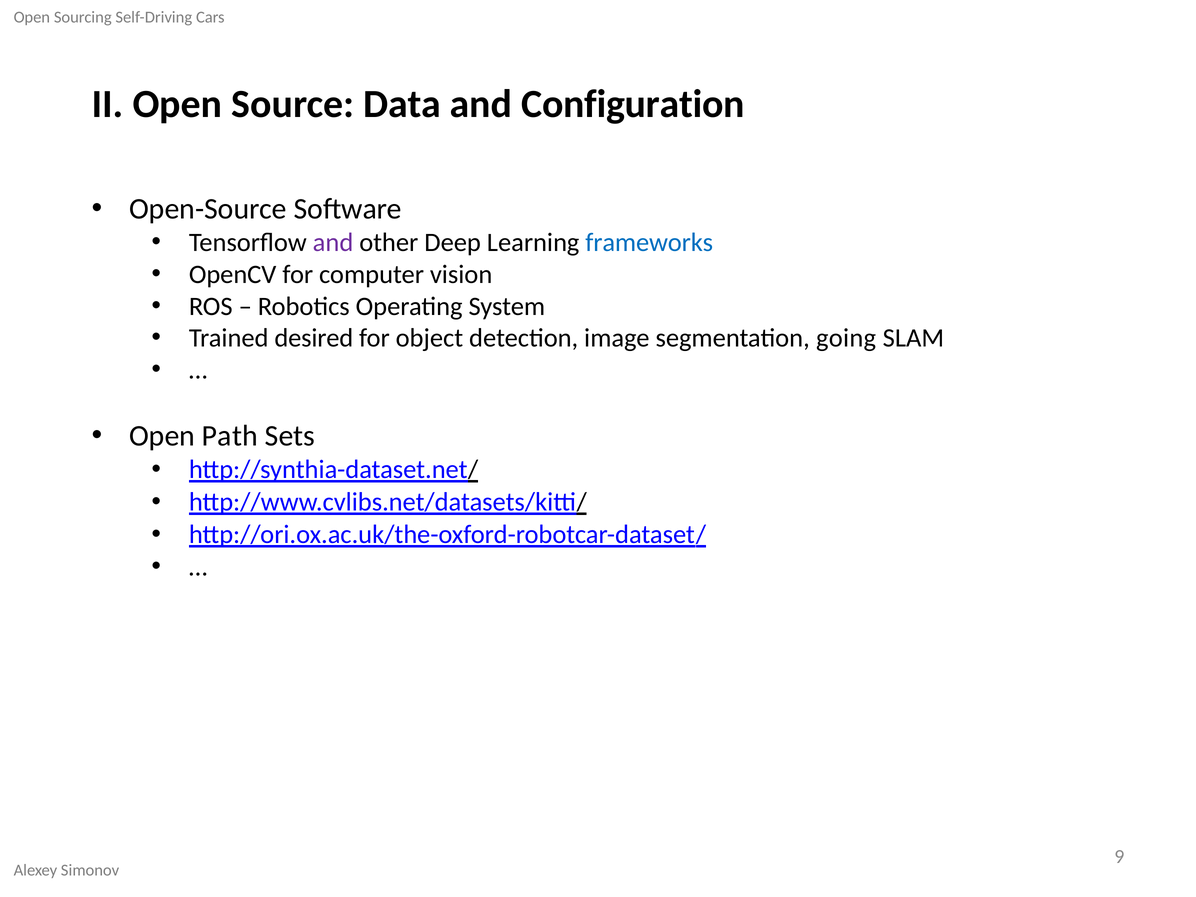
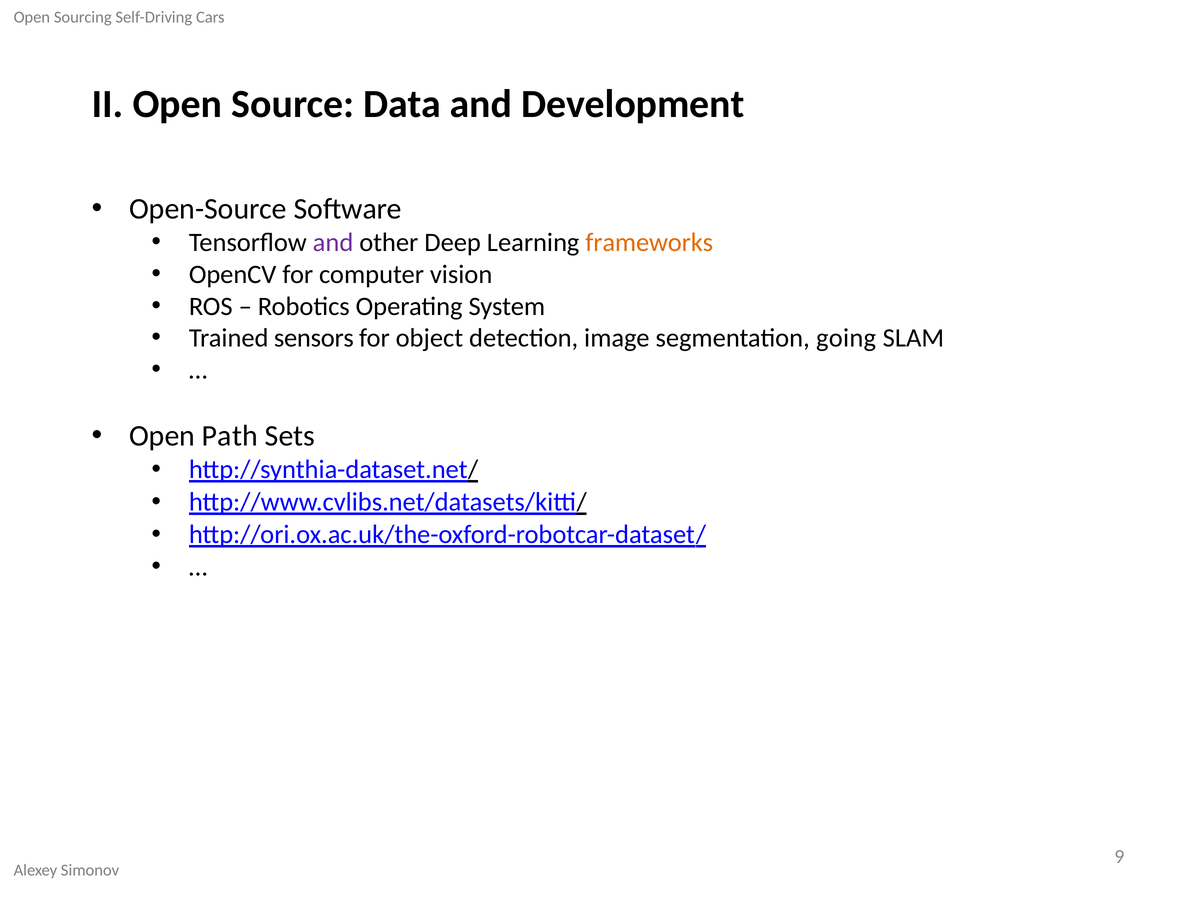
Configuration: Configuration -> Development
frameworks colour: blue -> orange
desired: desired -> sensors
